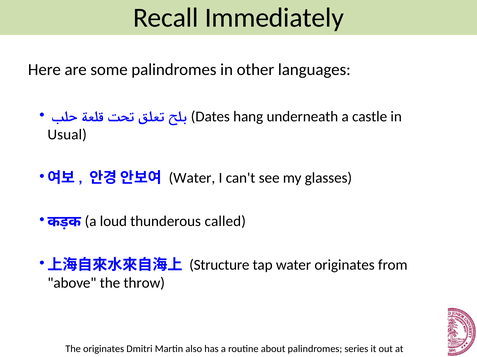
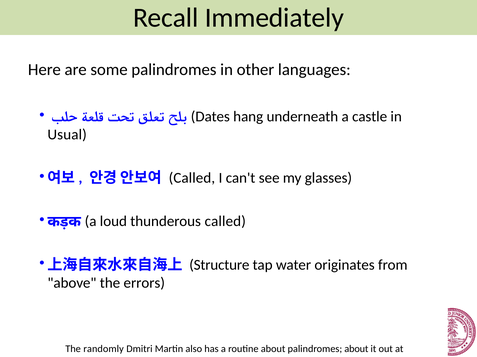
Water at (192, 178): Water -> Called
throw: throw -> errors
The originates: originates -> randomly
palindromes series: series -> about
